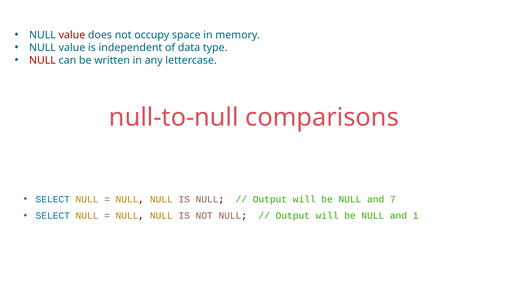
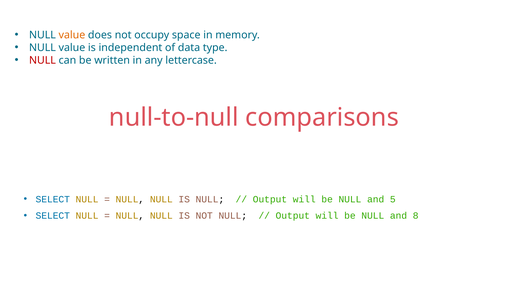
value at (72, 35) colour: red -> orange
7: 7 -> 5
1: 1 -> 8
